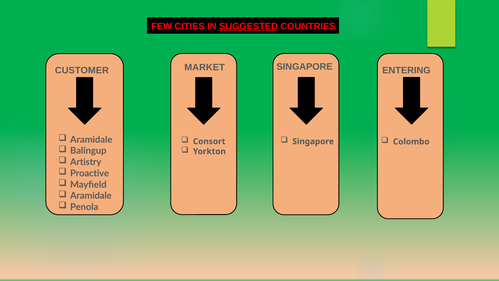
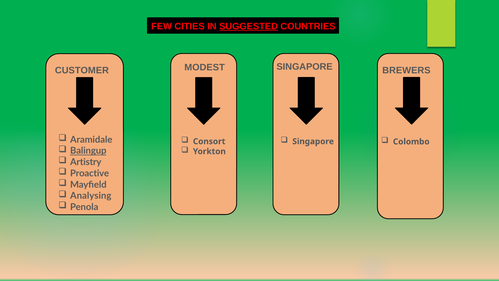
MARKET: MARKET -> MODEST
ENTERING: ENTERING -> BREWERS
Balingup underline: none -> present
Aramidale at (91, 196): Aramidale -> Analysing
